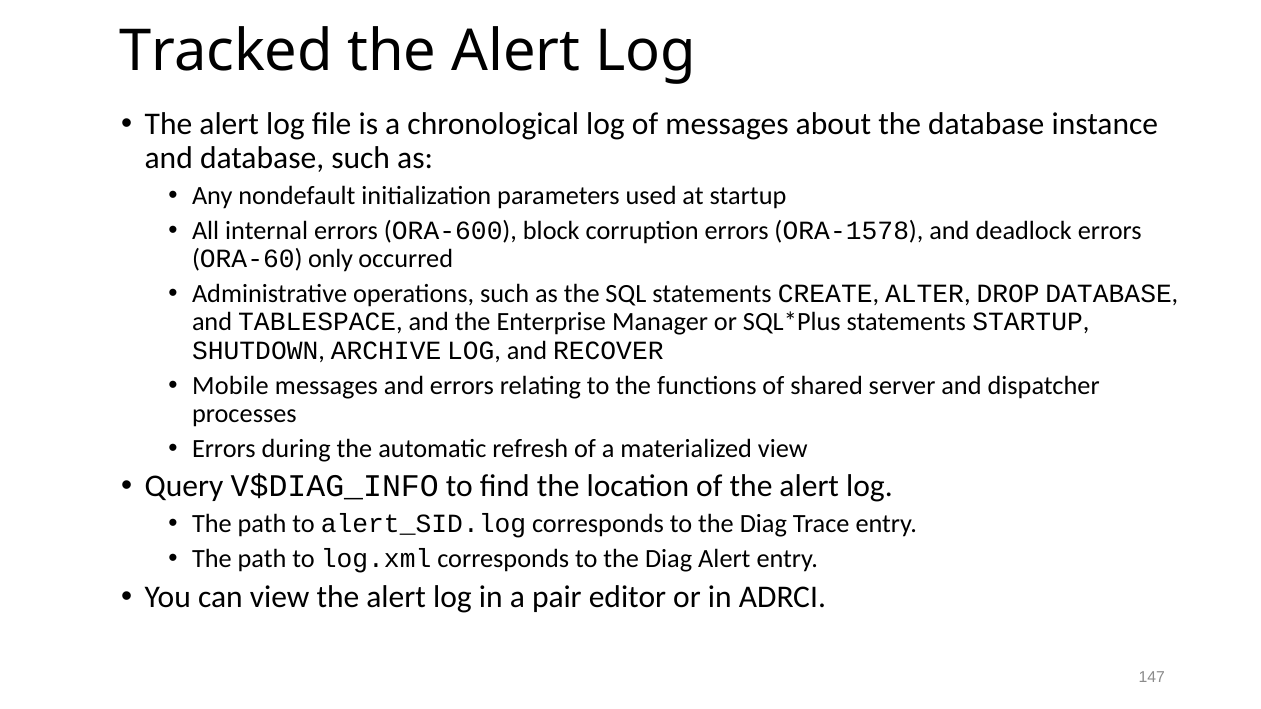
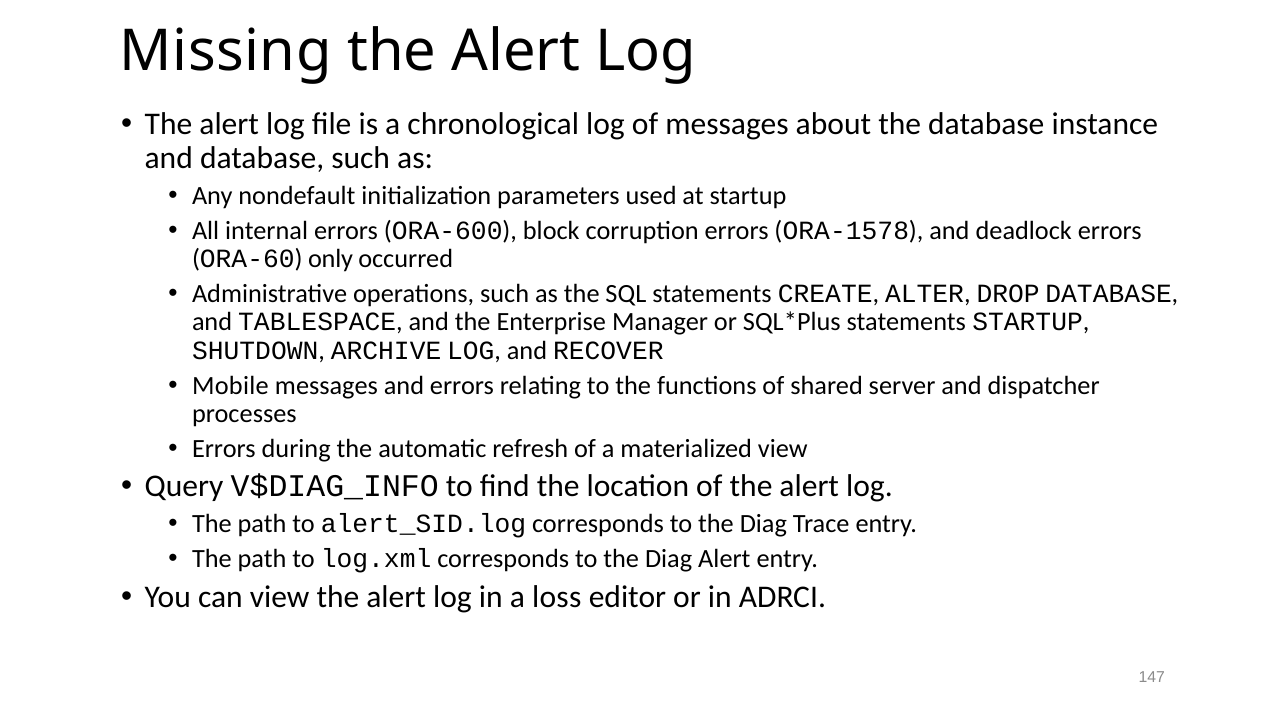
Tracked: Tracked -> Missing
pair: pair -> loss
